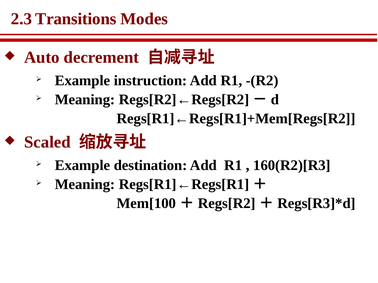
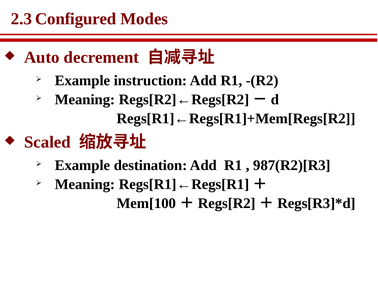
Transitions: Transitions -> Configured
160(R2)[R3: 160(R2)[R3 -> 987(R2)[R3
